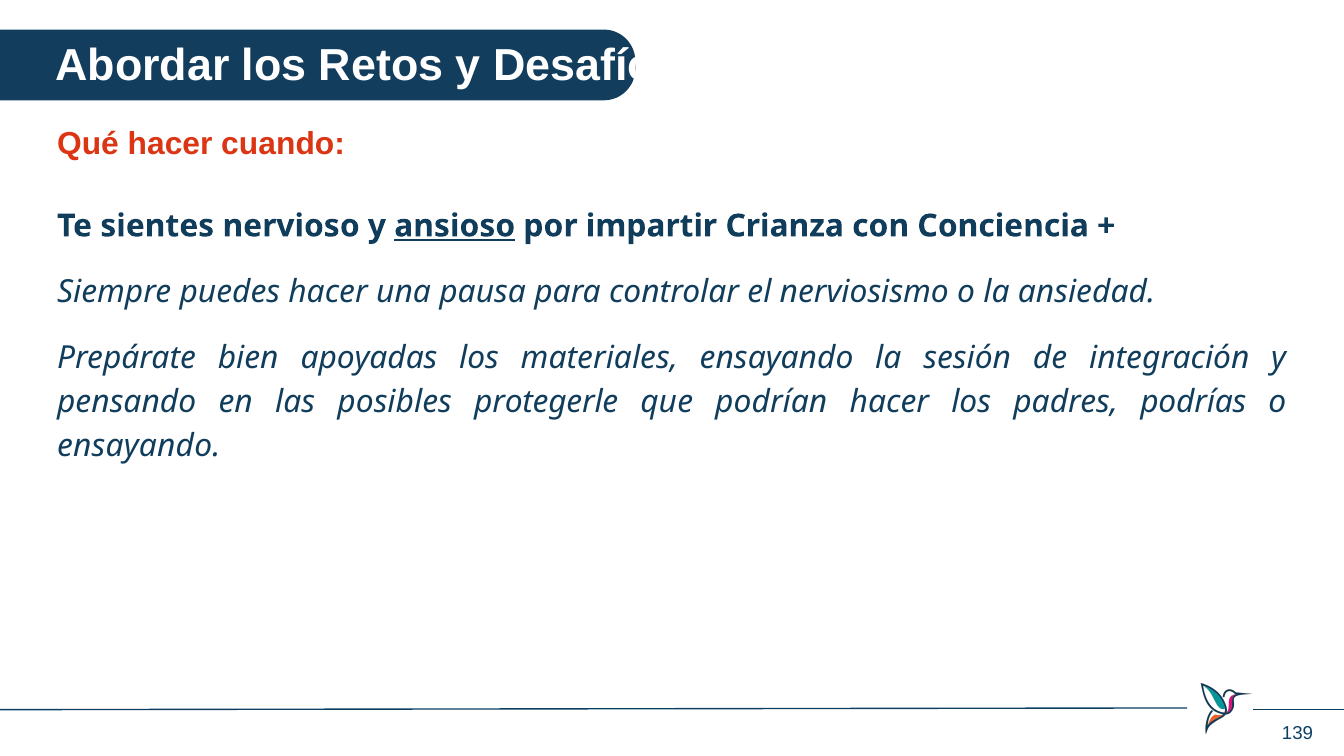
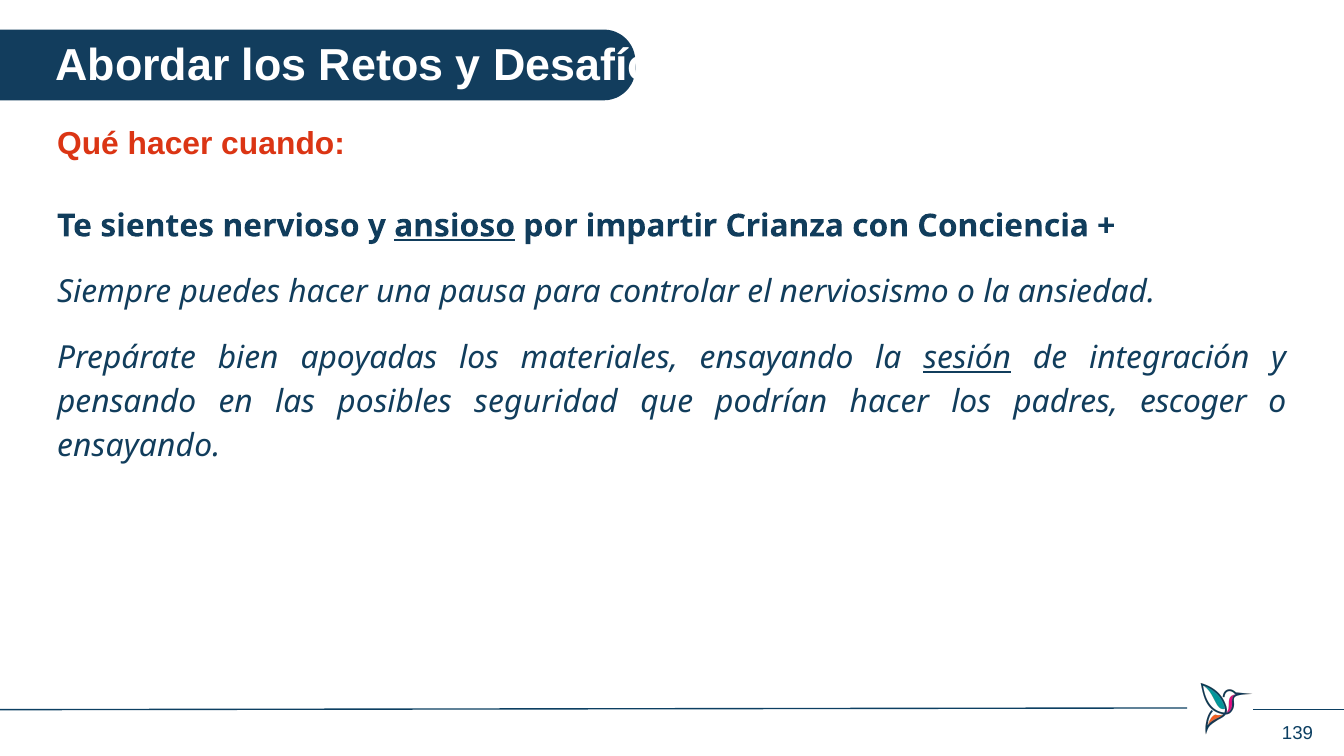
sesión underline: none -> present
protegerle: protegerle -> seguridad
podrías: podrías -> escoger
